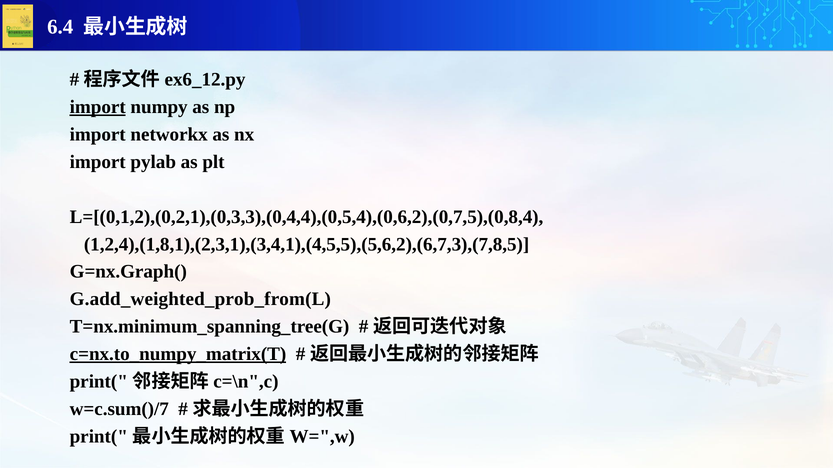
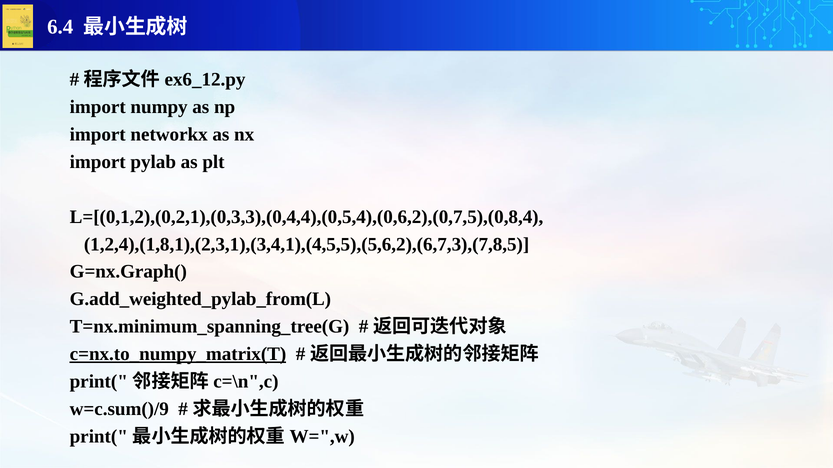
import at (98, 107) underline: present -> none
G.add_weighted_prob_from(L: G.add_weighted_prob_from(L -> G.add_weighted_pylab_from(L
w=c.sum()/7: w=c.sum()/7 -> w=c.sum()/9
